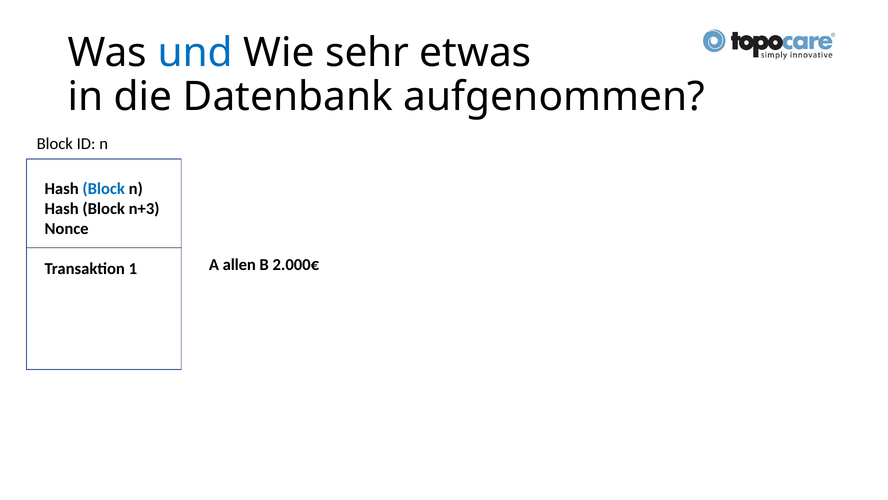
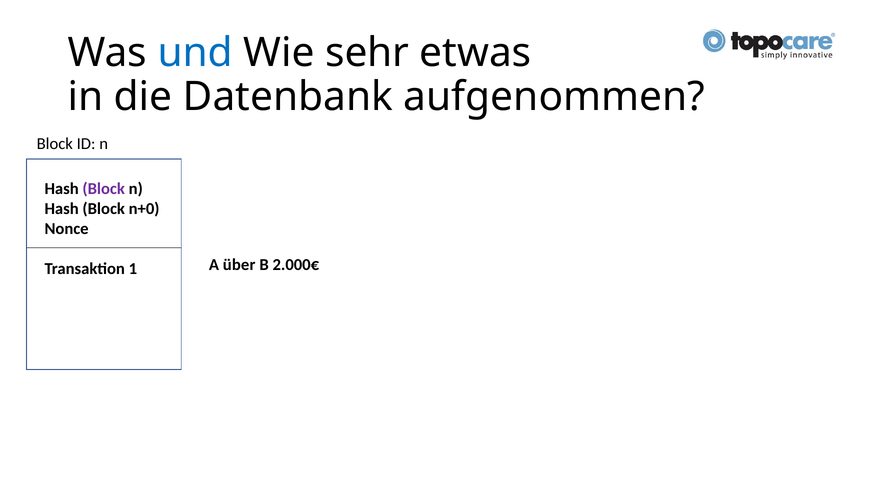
Block at (104, 188) colour: blue -> purple
n+3: n+3 -> n+0
allen: allen -> über
